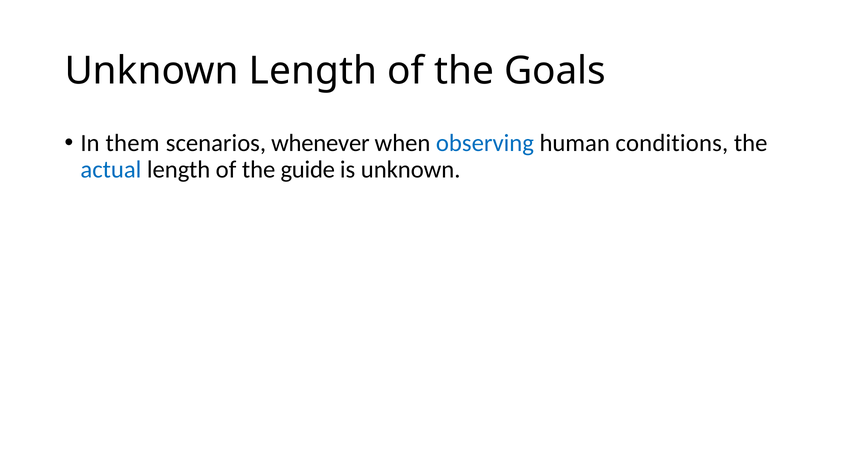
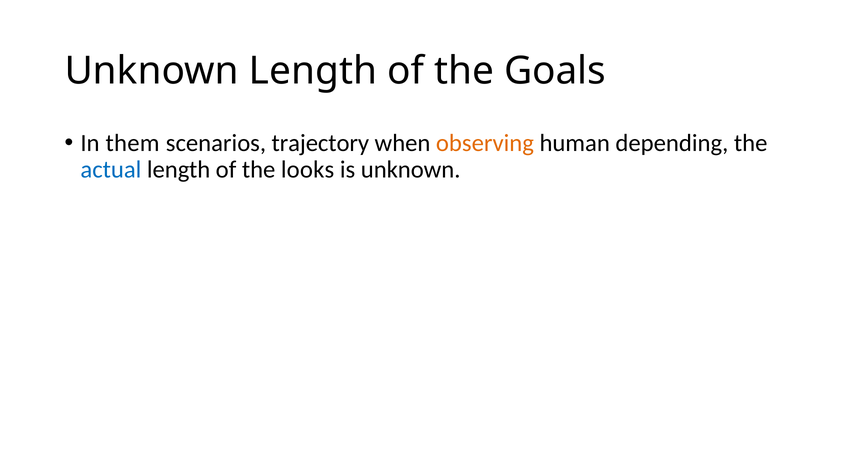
whenever: whenever -> trajectory
observing colour: blue -> orange
conditions: conditions -> depending
guide: guide -> looks
